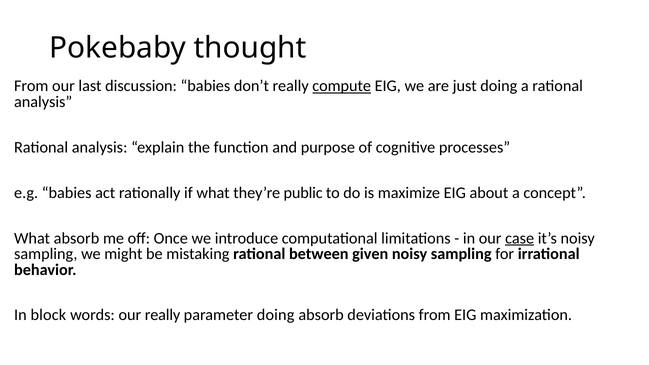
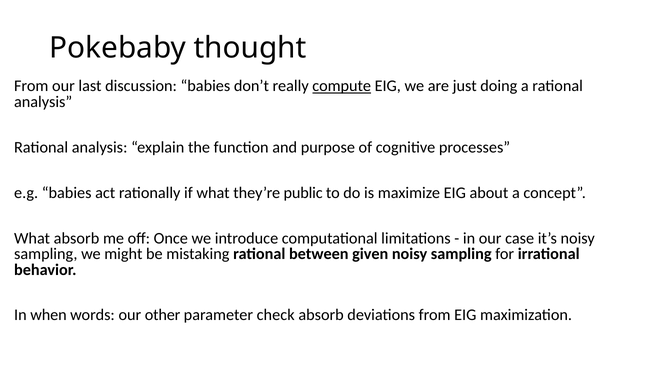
case underline: present -> none
block: block -> when
our really: really -> other
parameter doing: doing -> check
